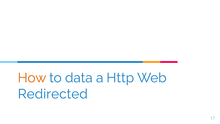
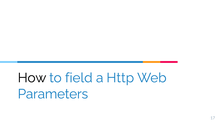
How colour: orange -> black
data: data -> field
Redirected: Redirected -> Parameters
